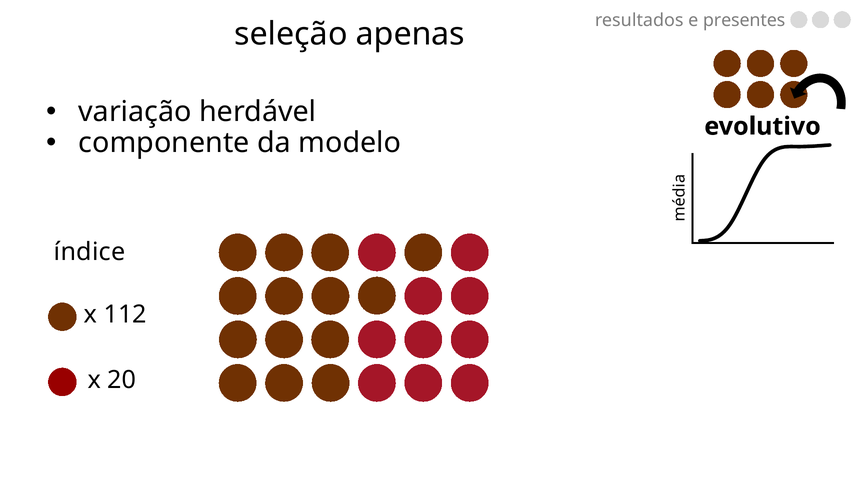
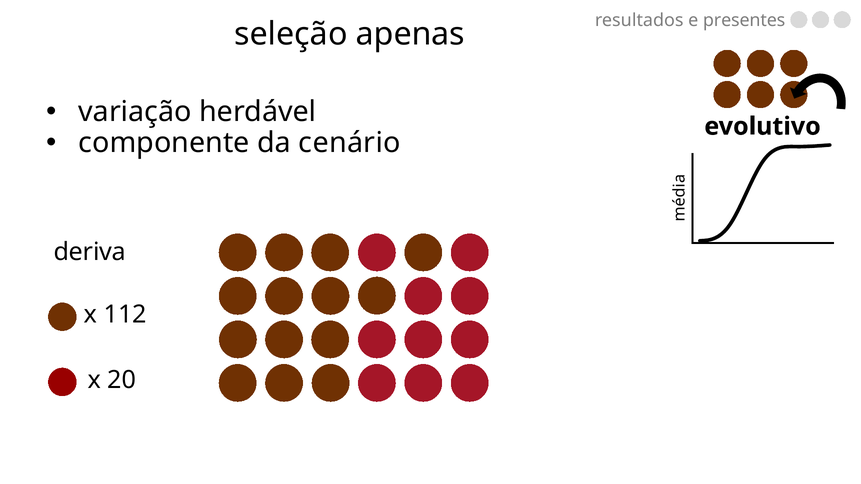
modelo: modelo -> cenário
índice: índice -> deriva
